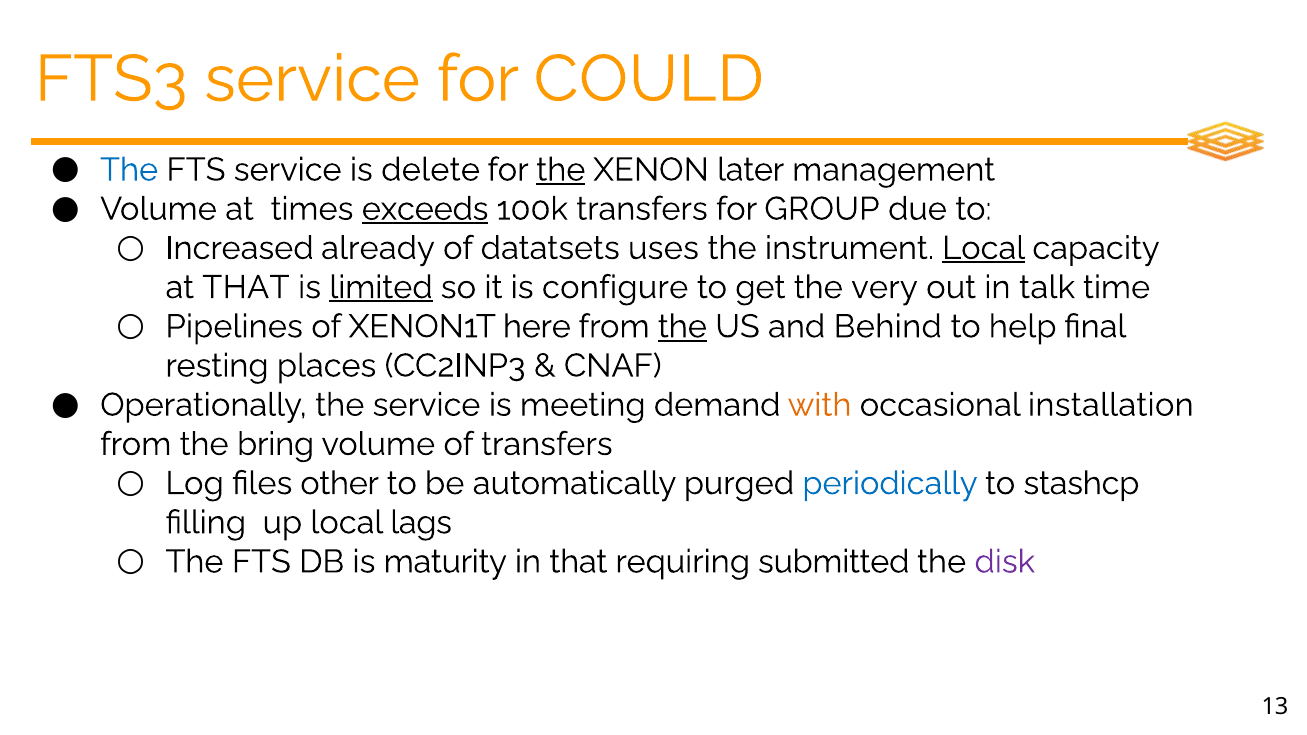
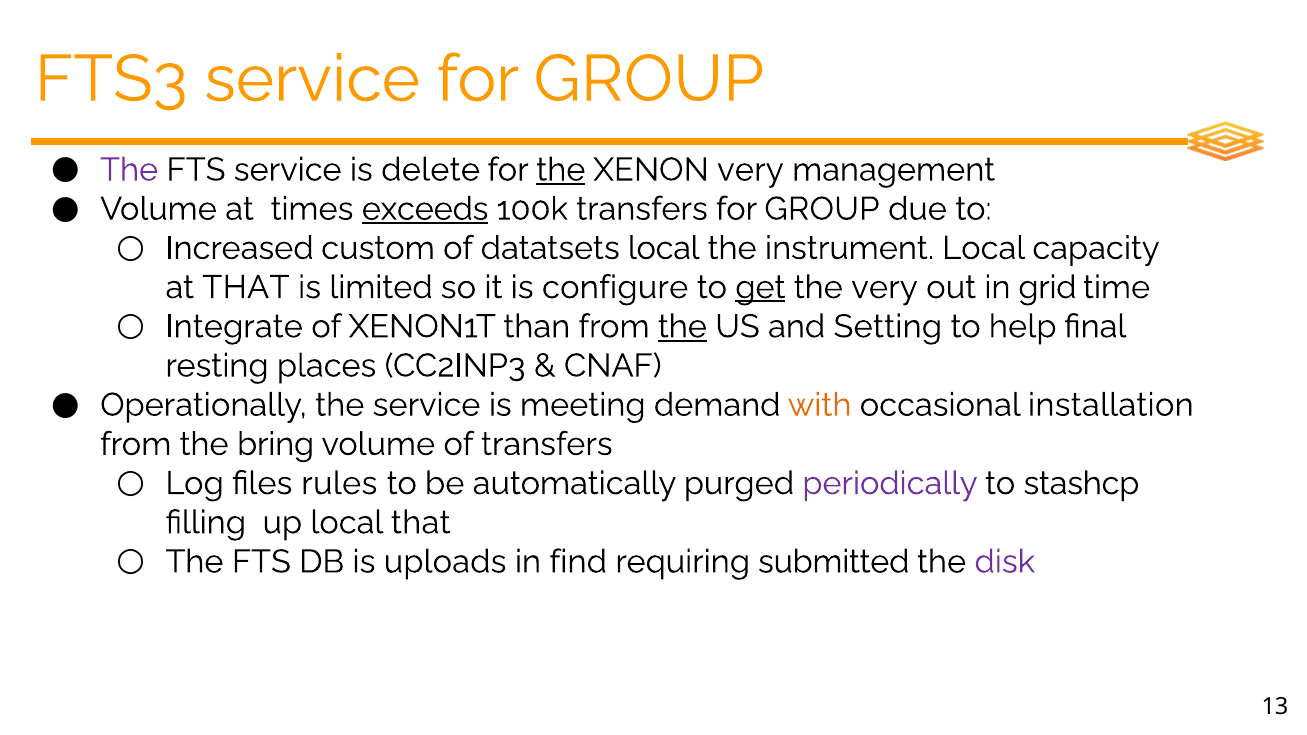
service for COULD: COULD -> GROUP
The at (129, 170) colour: blue -> purple
XENON later: later -> very
already: already -> custom
datatsets uses: uses -> local
Local at (984, 248) underline: present -> none
limited underline: present -> none
get underline: none -> present
talk: talk -> grid
Pipelines: Pipelines -> Integrate
here: here -> than
Behind: Behind -> Setting
other: other -> rules
periodically colour: blue -> purple
local lags: lags -> that
maturity: maturity -> uploads
in that: that -> find
